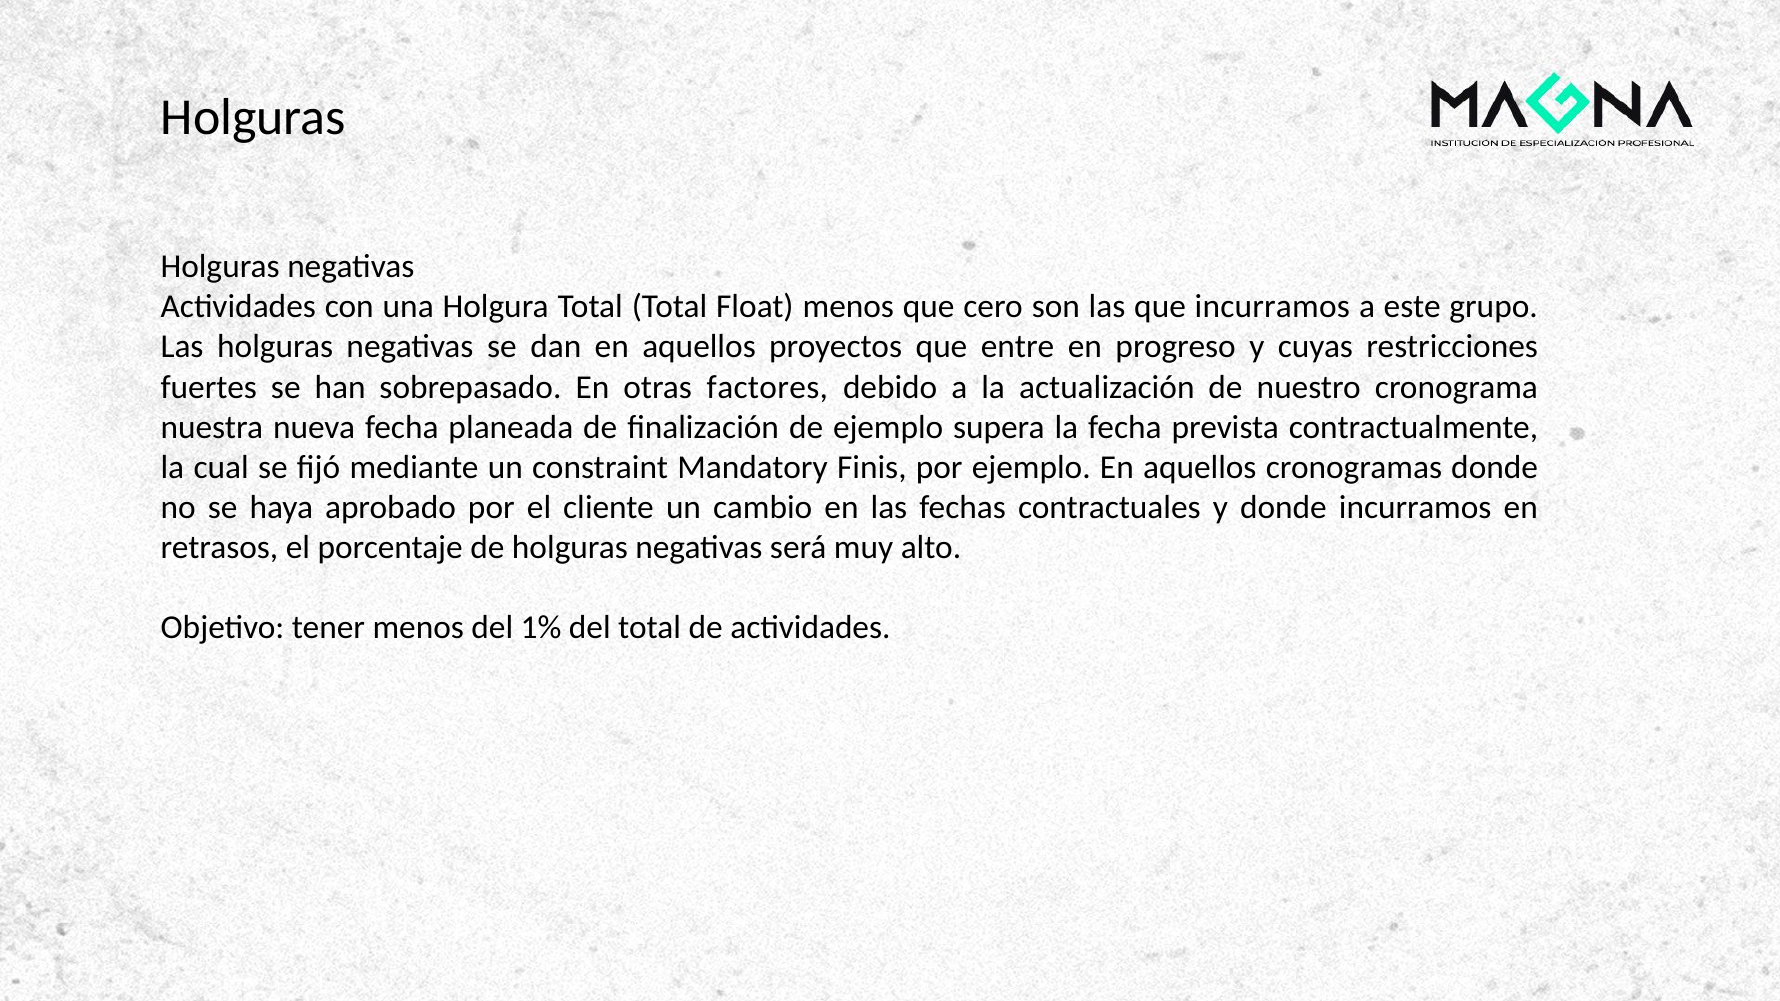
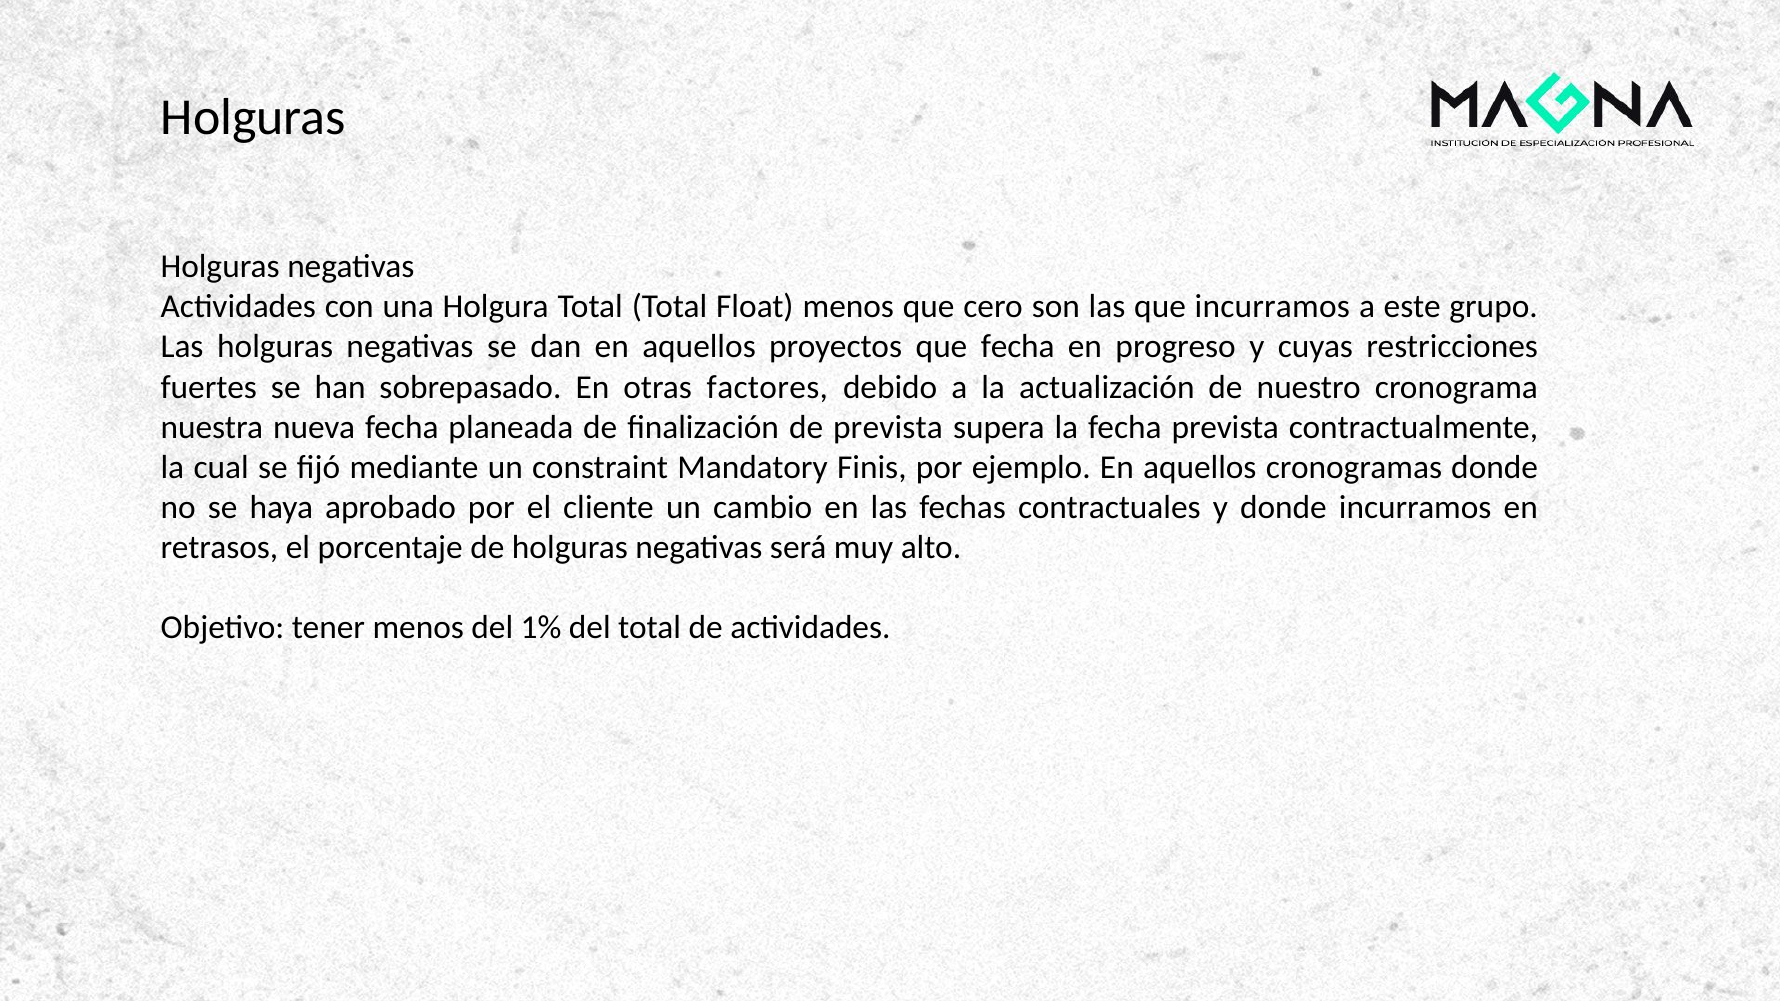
que entre: entre -> fecha
de ejemplo: ejemplo -> prevista
